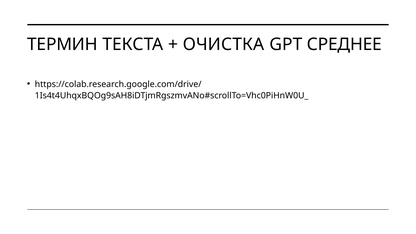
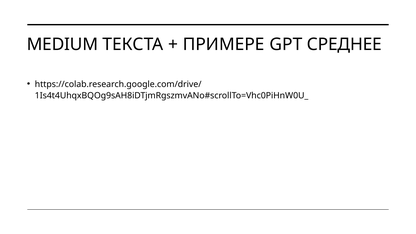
ТЕРМИН: ТЕРМИН -> MEDIUM
ОЧИСТКА: ОЧИСТКА -> ПРИМЕРЕ
